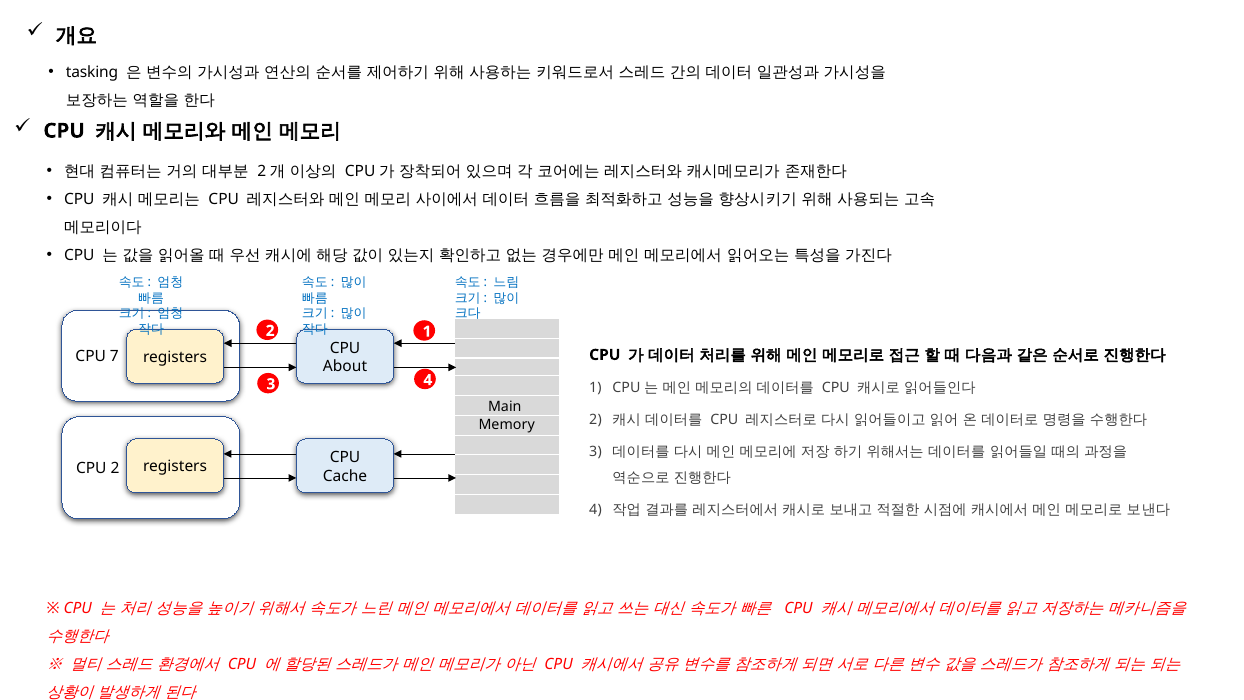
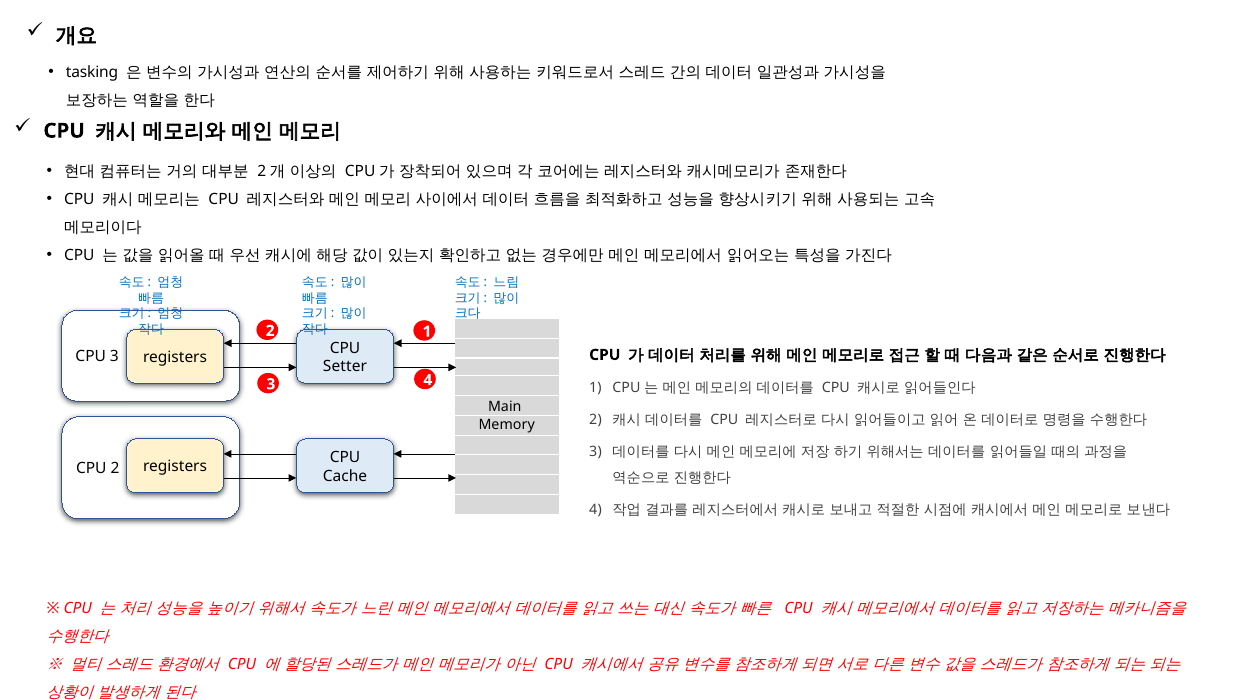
CPU 7: 7 -> 3
About: About -> Setter
